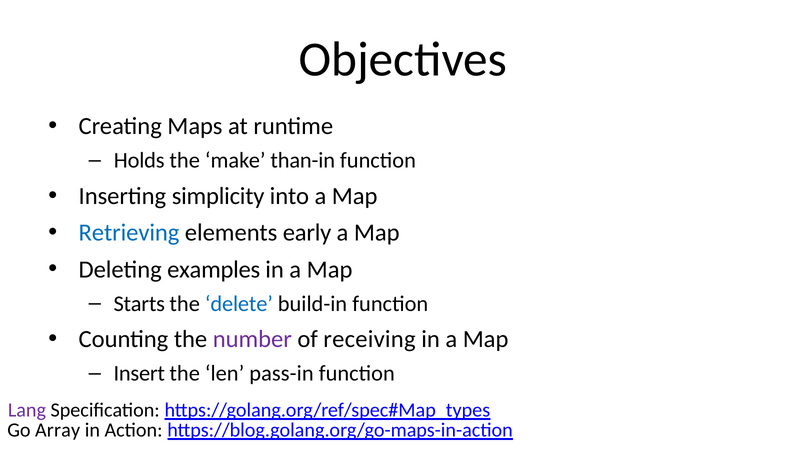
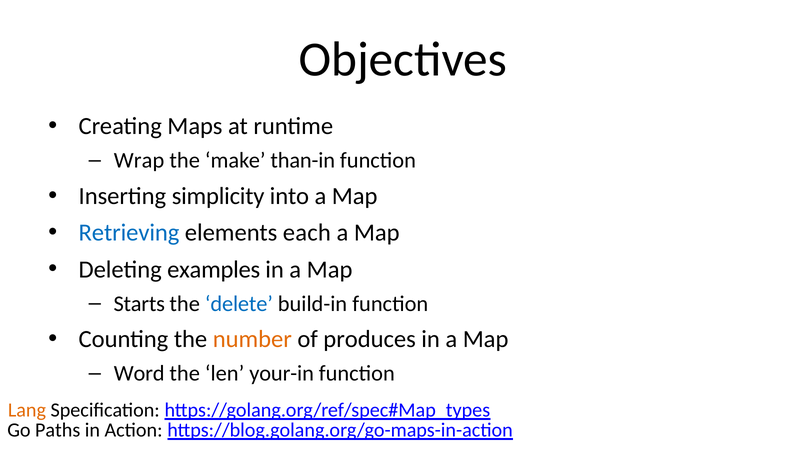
Holds: Holds -> Wrap
early: early -> each
number colour: purple -> orange
receiving: receiving -> produces
Insert: Insert -> Word
pass-in: pass-in -> your-in
Lang colour: purple -> orange
Array: Array -> Paths
